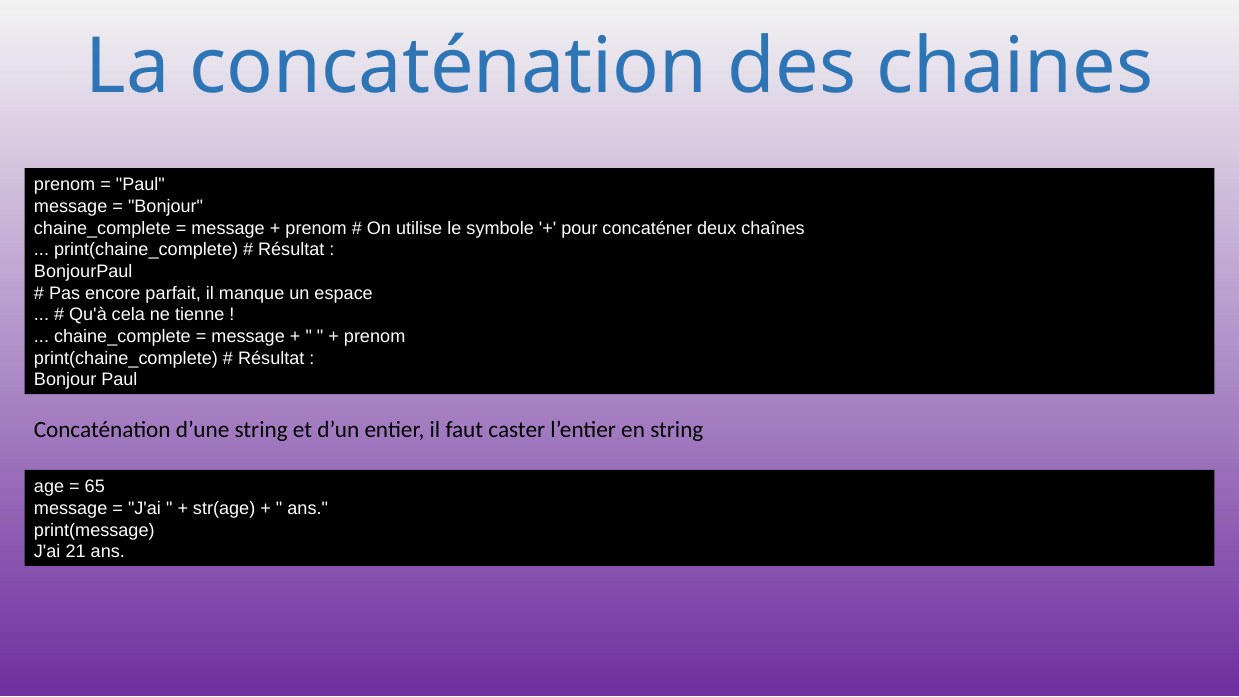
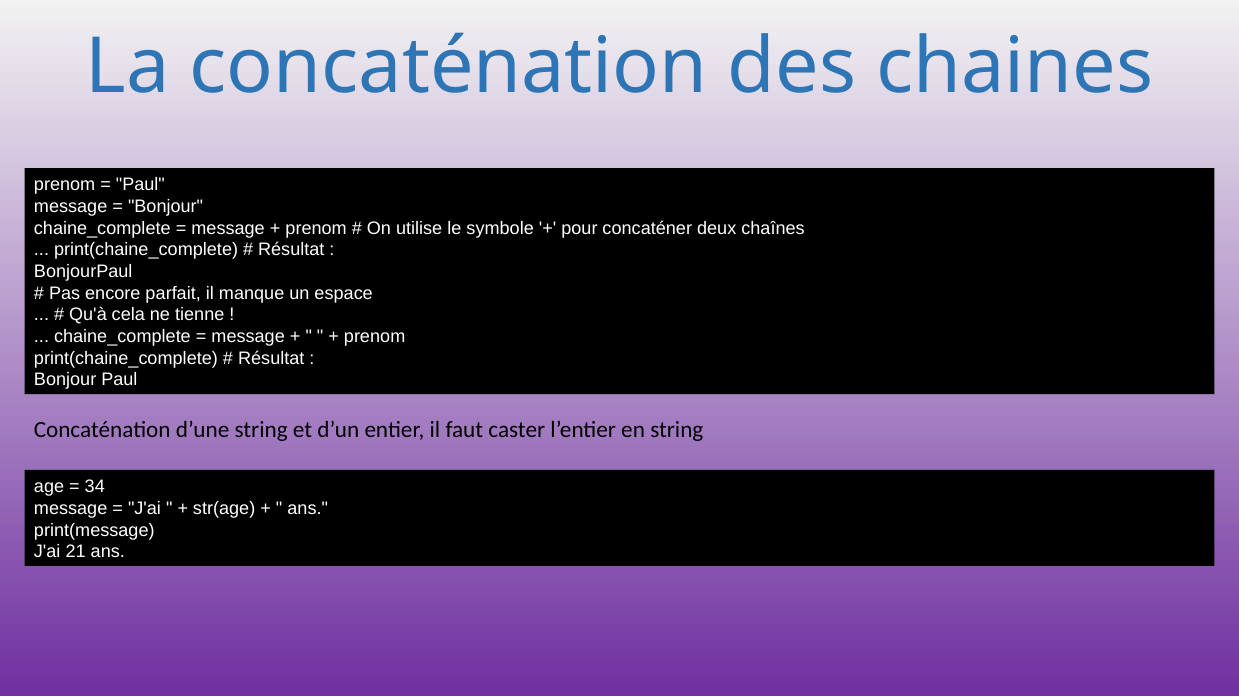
65: 65 -> 34
